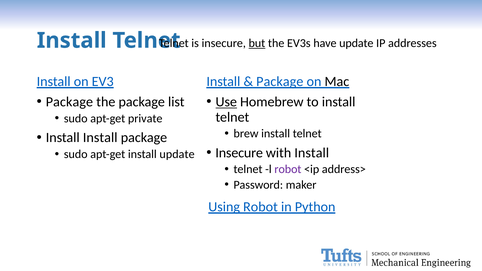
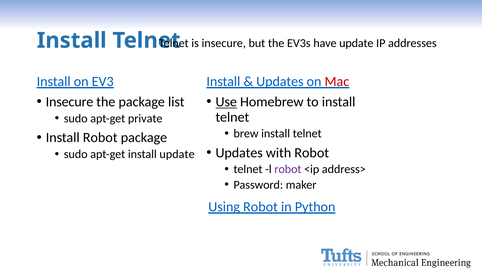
but underline: present -> none
Package at (280, 82): Package -> Updates
Mac colour: black -> red
Package at (69, 102): Package -> Insecure
Install Install: Install -> Robot
Insecure at (239, 153): Insecure -> Updates
with Install: Install -> Robot
